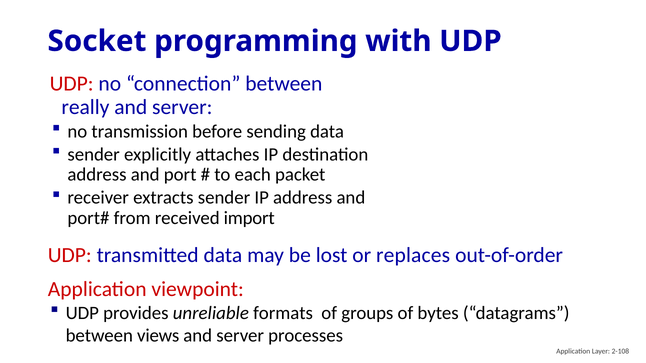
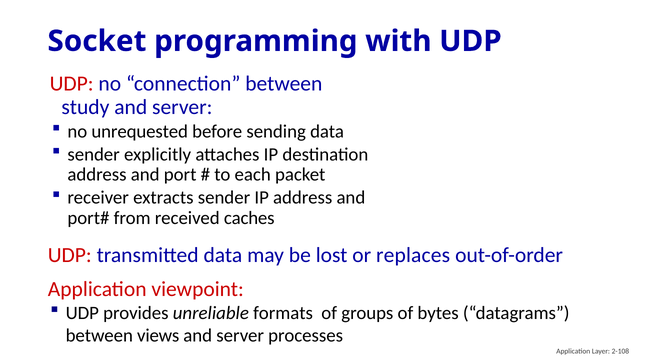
really: really -> study
transmission: transmission -> unrequested
import: import -> caches
